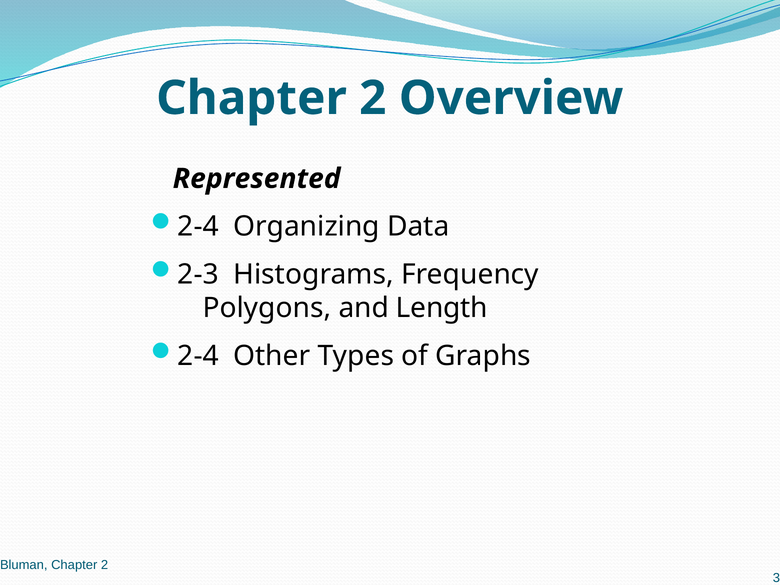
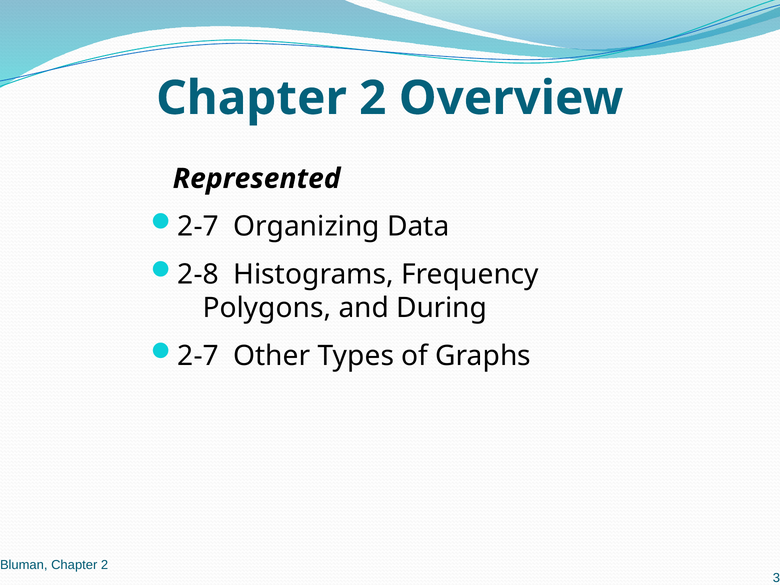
2-4 at (198, 227): 2-4 -> 2-7
2-3: 2-3 -> 2-8
Length: Length -> During
2-4 at (198, 356): 2-4 -> 2-7
